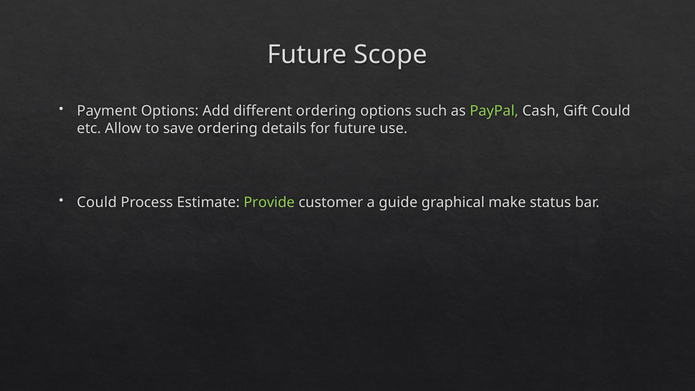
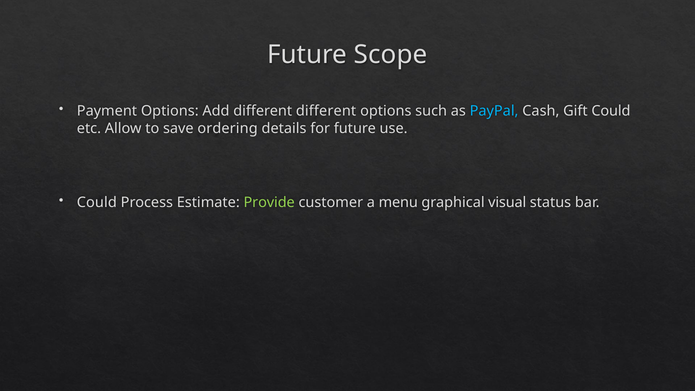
different ordering: ordering -> different
PayPal colour: light green -> light blue
guide: guide -> menu
make: make -> visual
